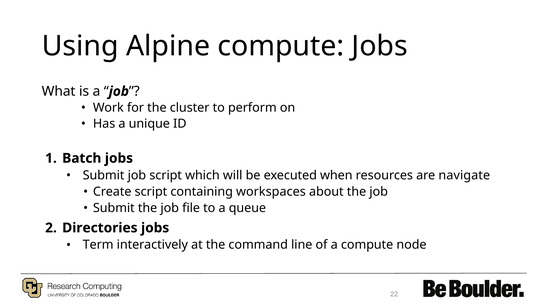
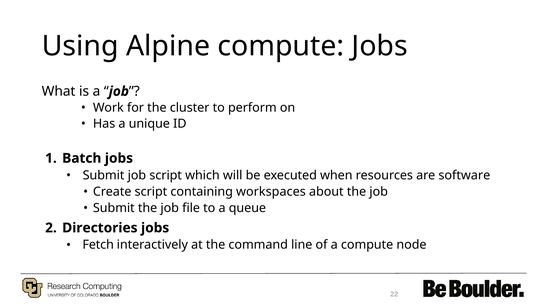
navigate: navigate -> software
Term: Term -> Fetch
